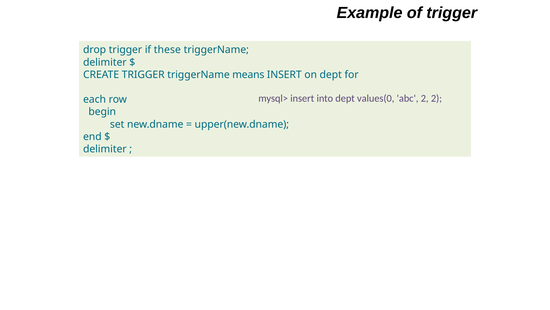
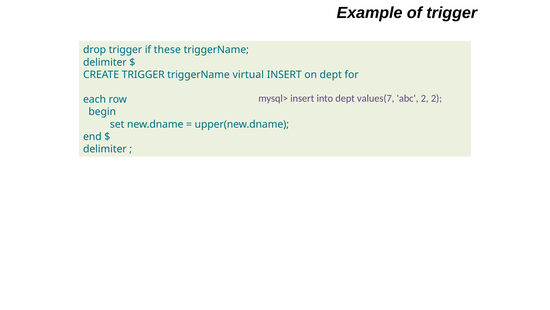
means: means -> virtual
values(0: values(0 -> values(7
